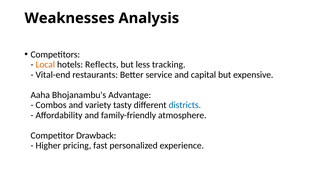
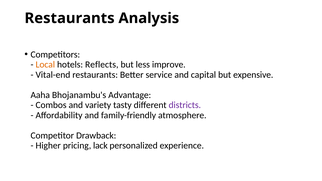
Weaknesses at (70, 18): Weaknesses -> Restaurants
tracking: tracking -> improve
districts colour: blue -> purple
fast: fast -> lack
